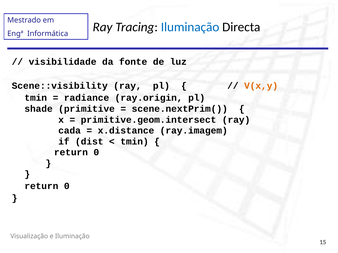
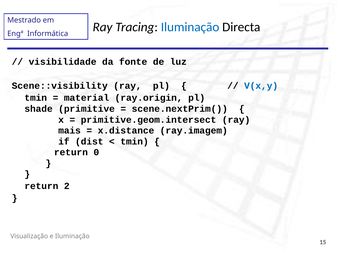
V(x,y colour: orange -> blue
radiance: radiance -> material
cada: cada -> mais
0 at (67, 186): 0 -> 2
